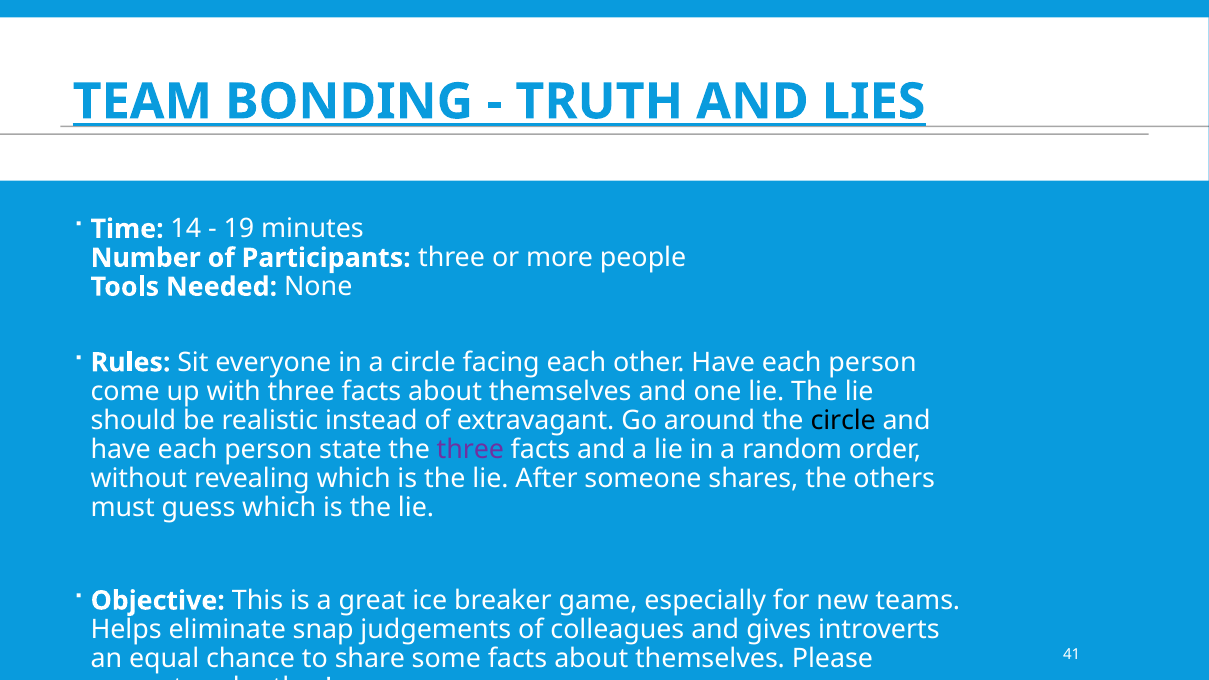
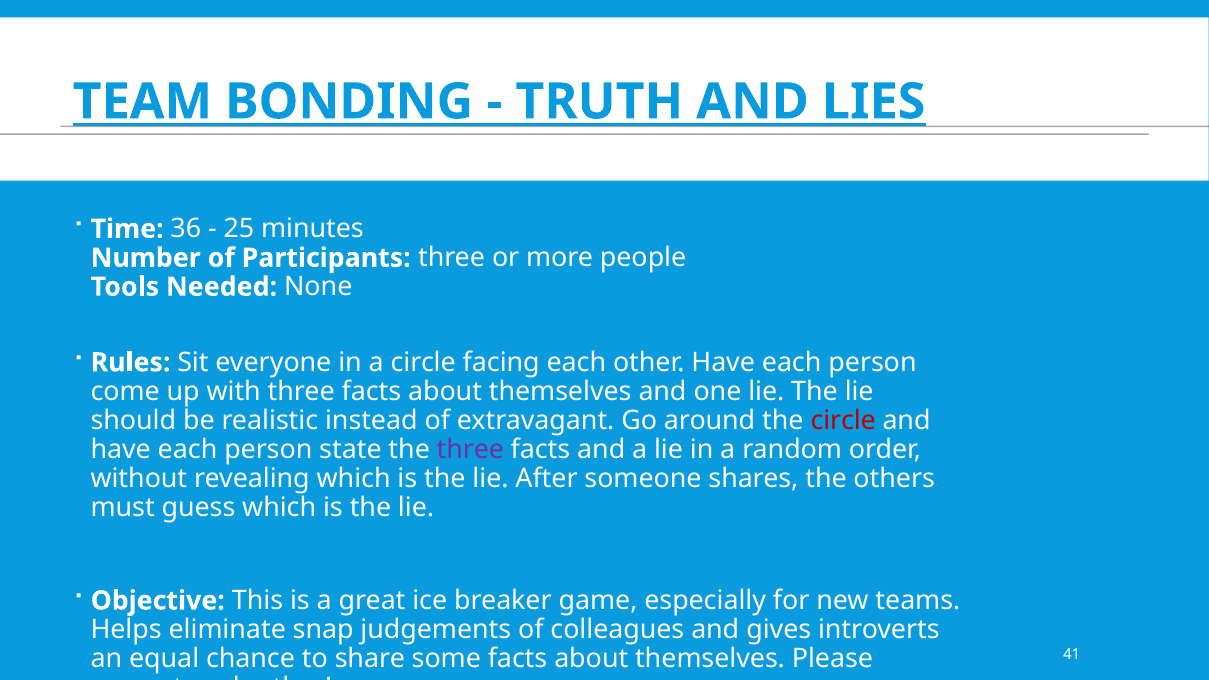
14: 14 -> 36
19: 19 -> 25
circle at (843, 421) colour: black -> red
